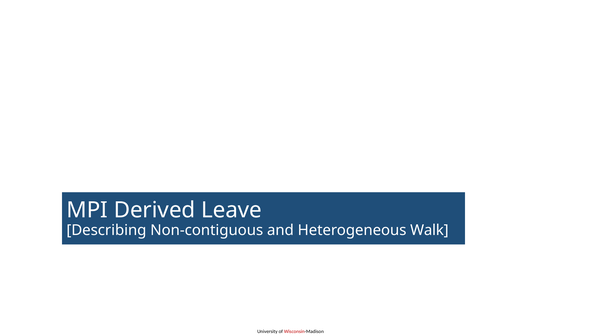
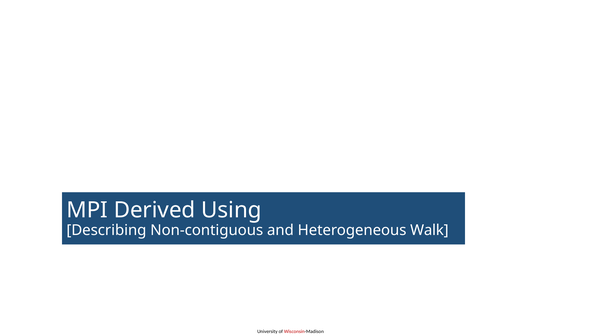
Leave: Leave -> Using
